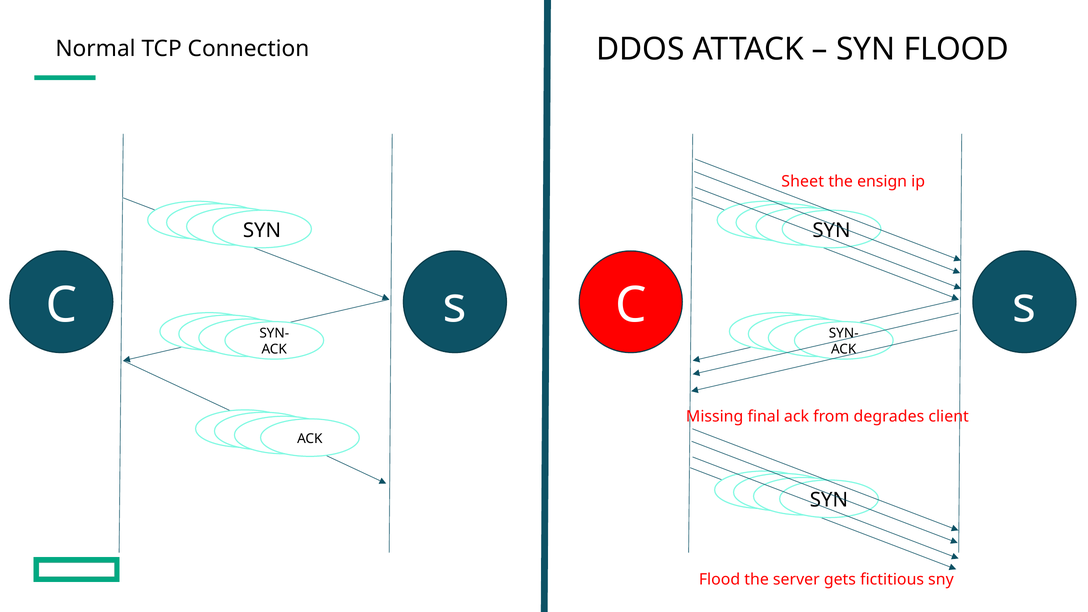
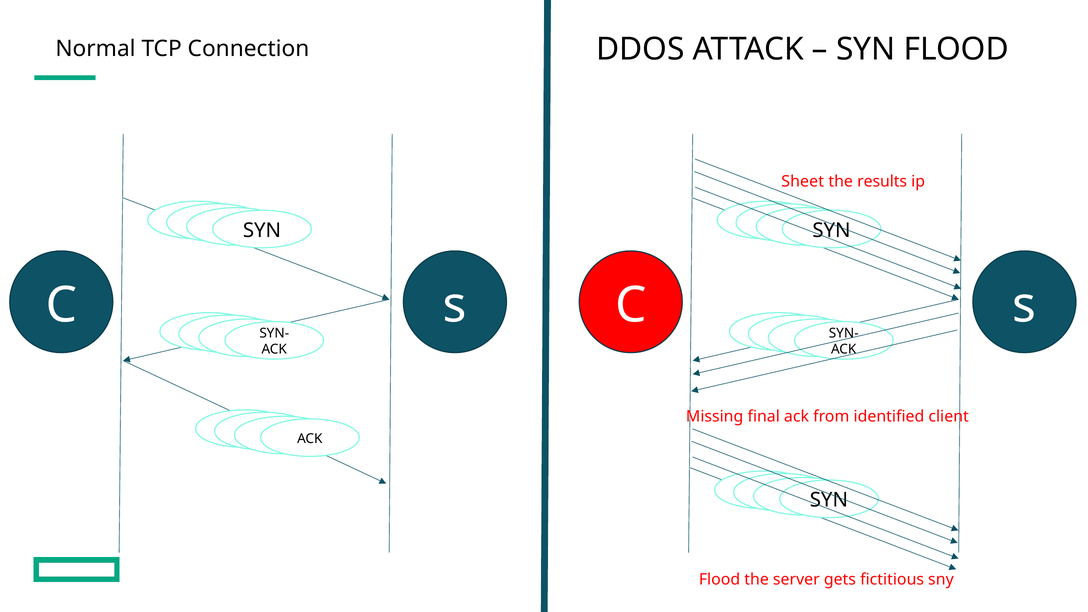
ensign: ensign -> results
degrades: degrades -> identified
